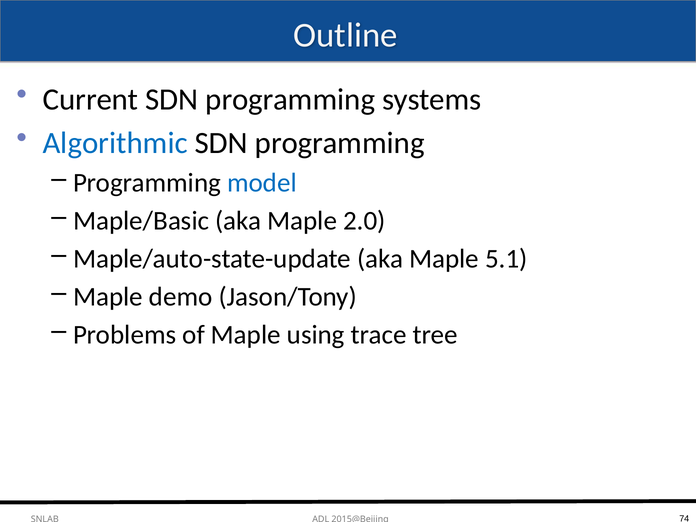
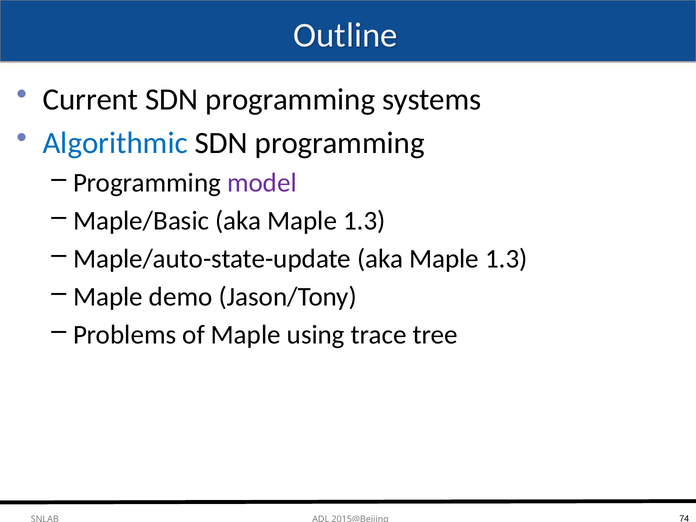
model colour: blue -> purple
Maple/Basic aka Maple 2.0: 2.0 -> 1.3
Maple/auto-state-update aka Maple 5.1: 5.1 -> 1.3
